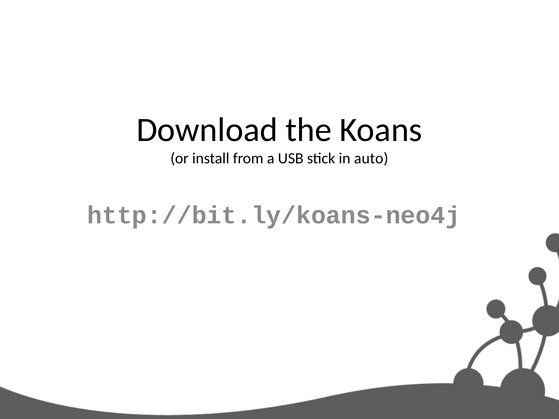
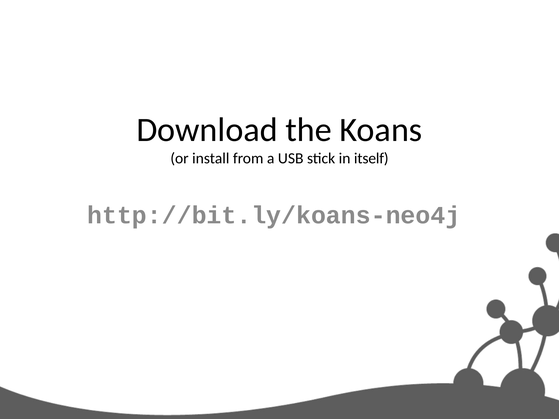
auto: auto -> itself
